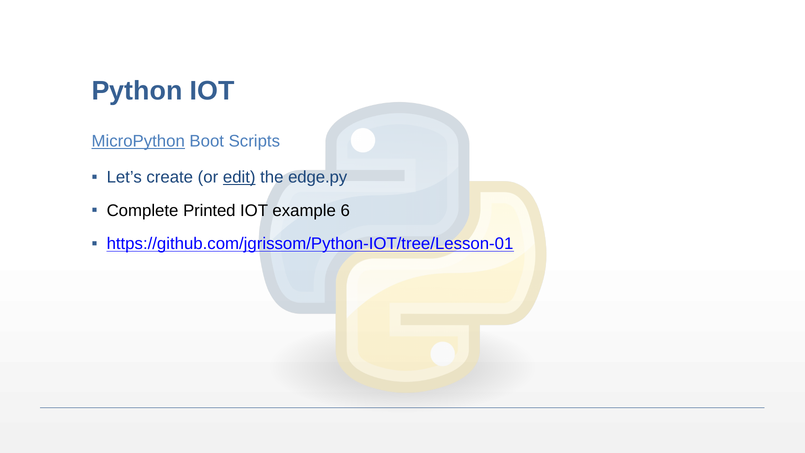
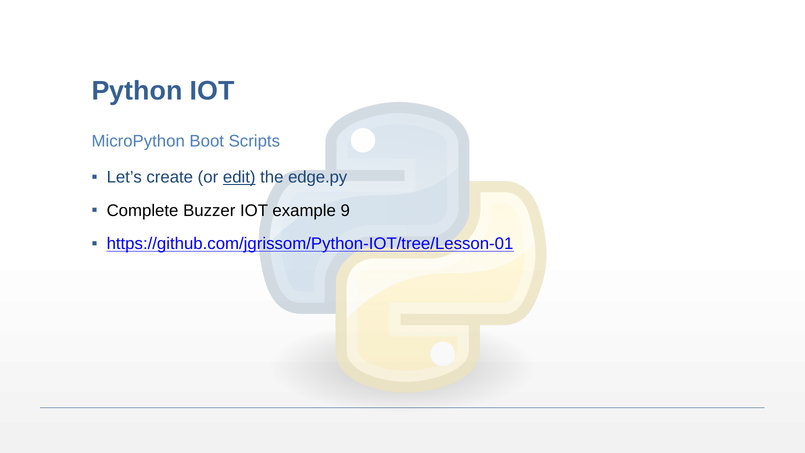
MicroPython underline: present -> none
Printed: Printed -> Buzzer
6: 6 -> 9
